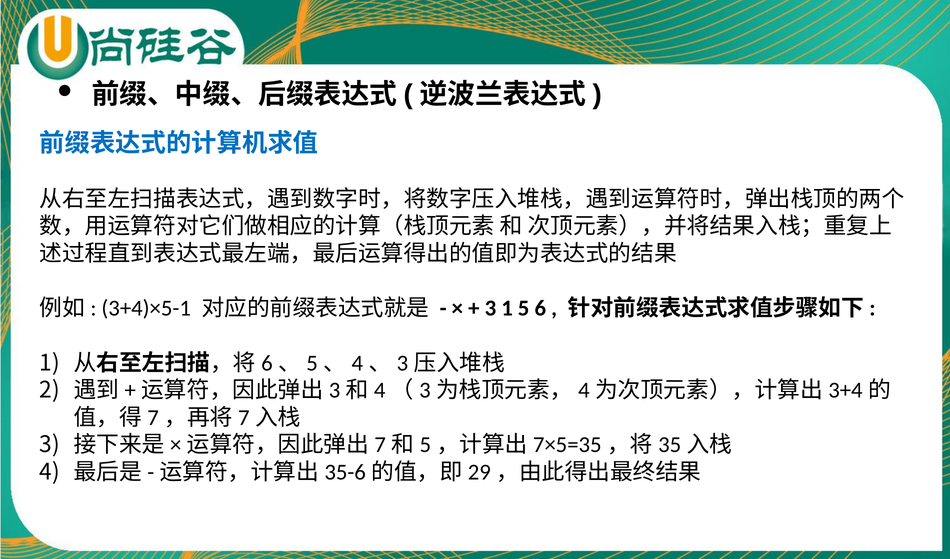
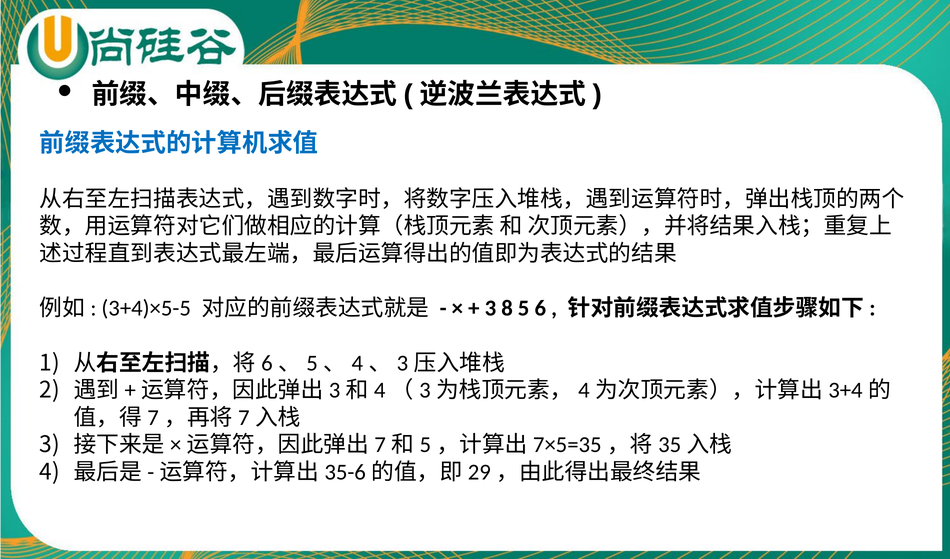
3+4)×5-1: 3+4)×5-1 -> 3+4)×5-5
3 1: 1 -> 8
